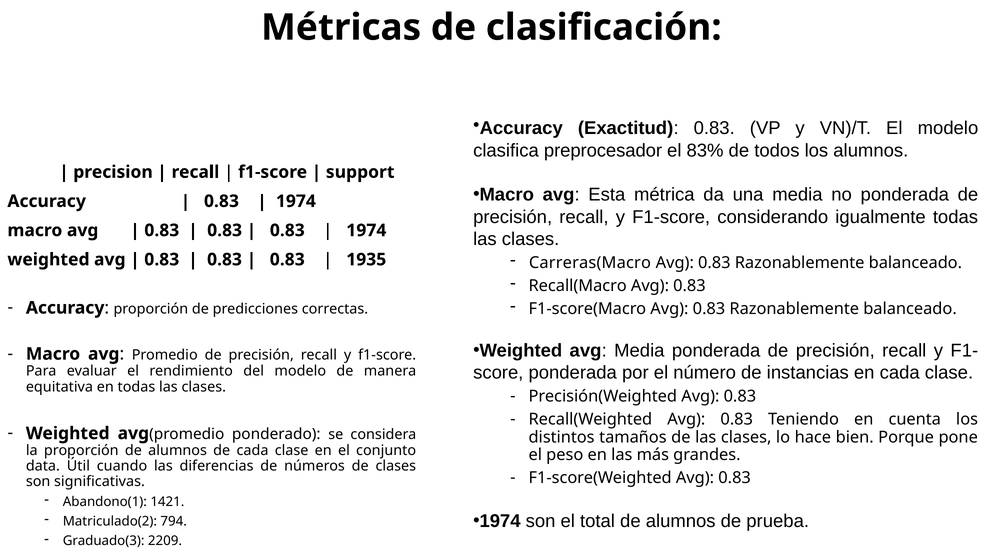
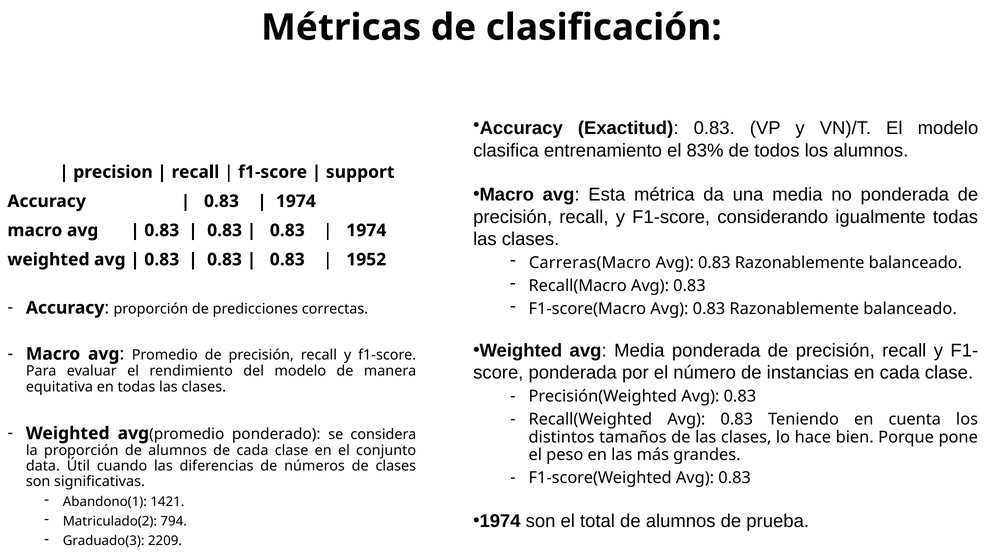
preprocesador: preprocesador -> entrenamiento
1935: 1935 -> 1952
